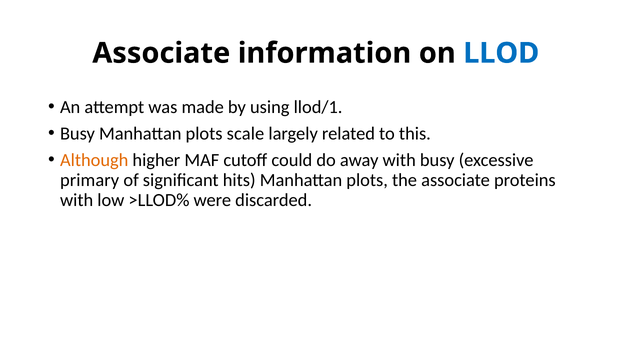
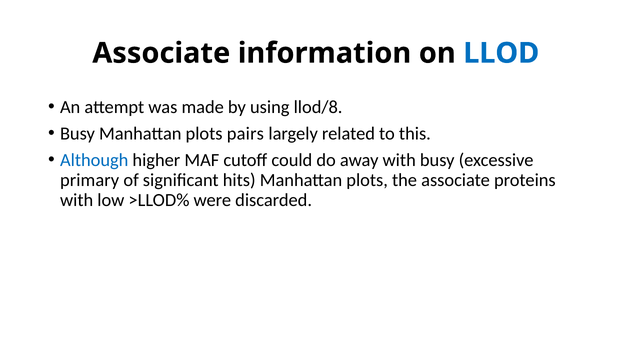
llod/1: llod/1 -> llod/8
scale: scale -> pairs
Although colour: orange -> blue
